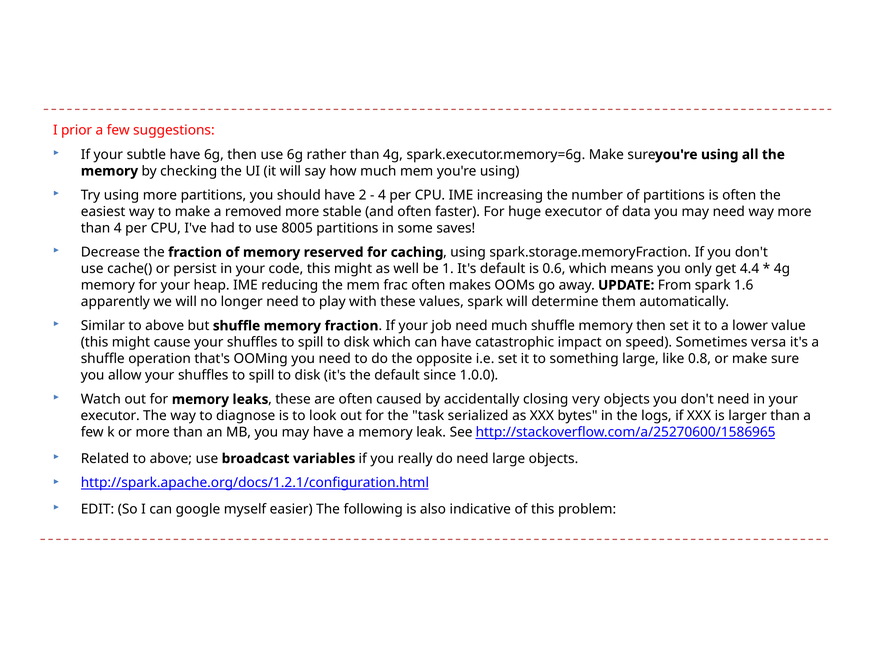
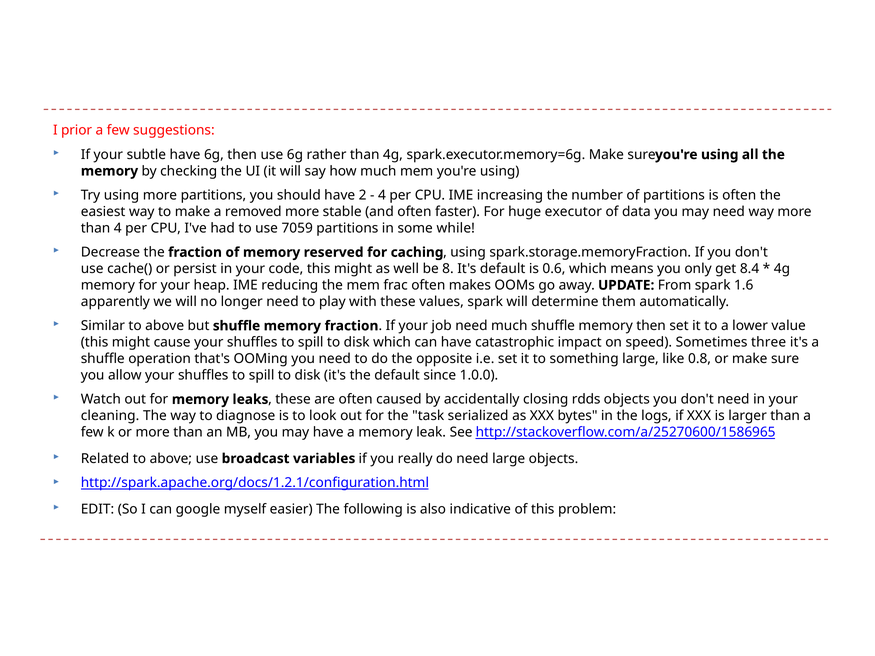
8005: 8005 -> 7059
saves: saves -> while
1: 1 -> 8
4.4: 4.4 -> 8.4
versa: versa -> three
very: very -> rdds
executor at (110, 416): executor -> cleaning
